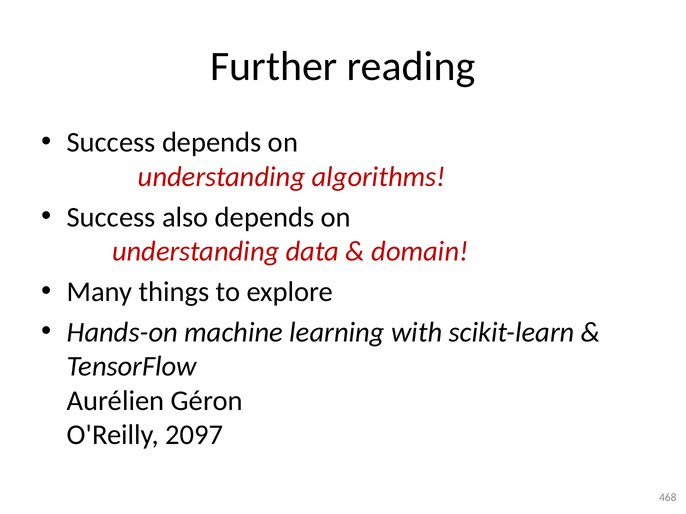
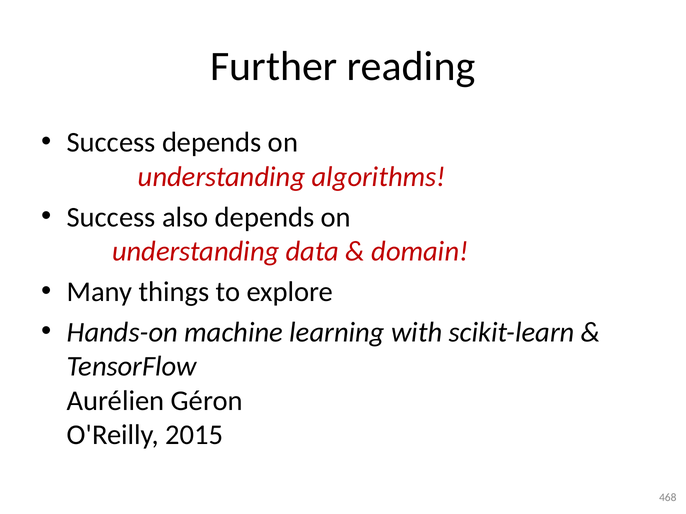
2097: 2097 -> 2015
